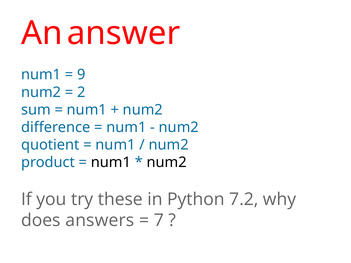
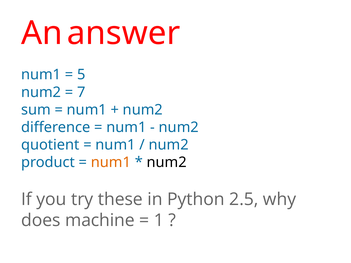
9: 9 -> 5
2: 2 -> 7
num1 at (111, 162) colour: black -> orange
7.2: 7.2 -> 2.5
answers: answers -> machine
7: 7 -> 1
